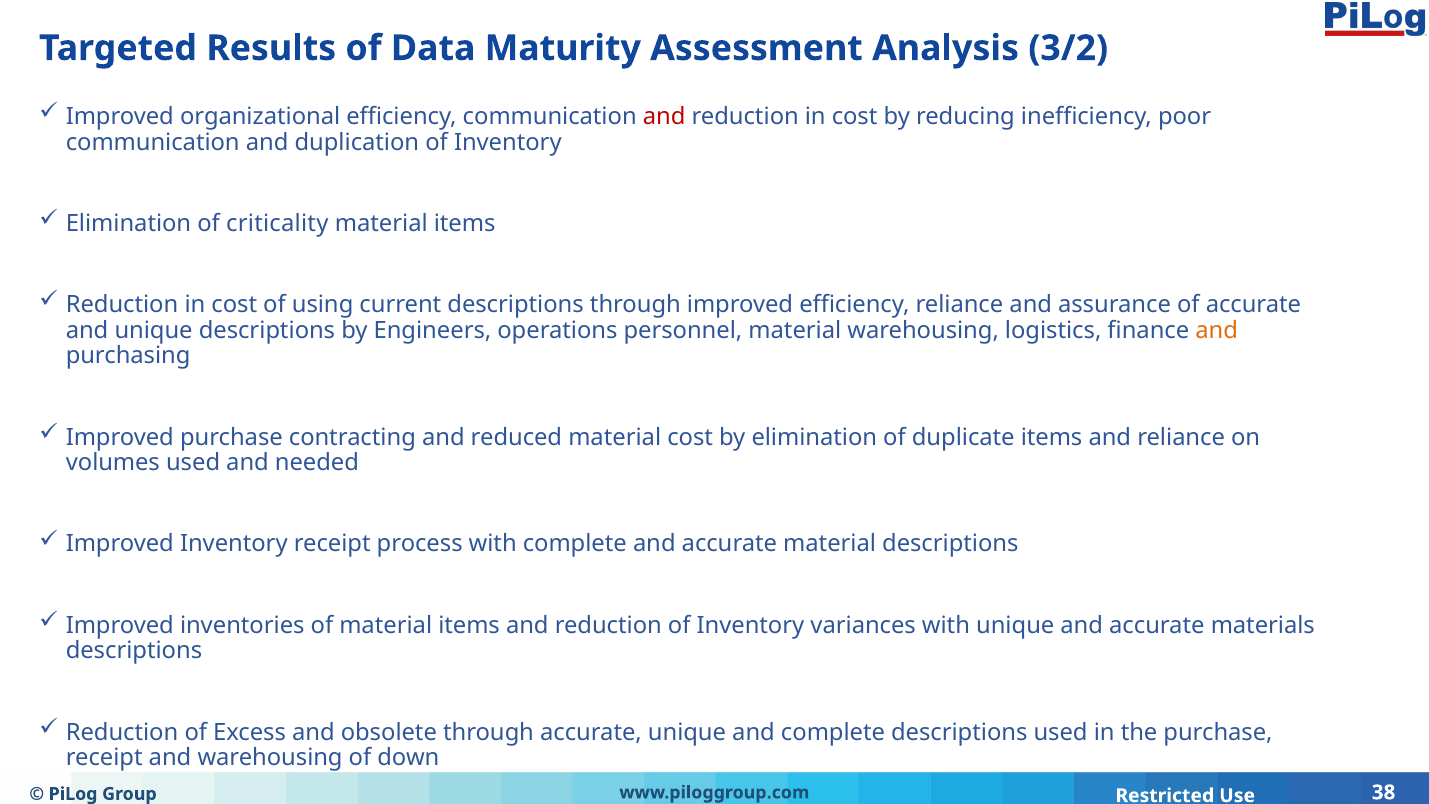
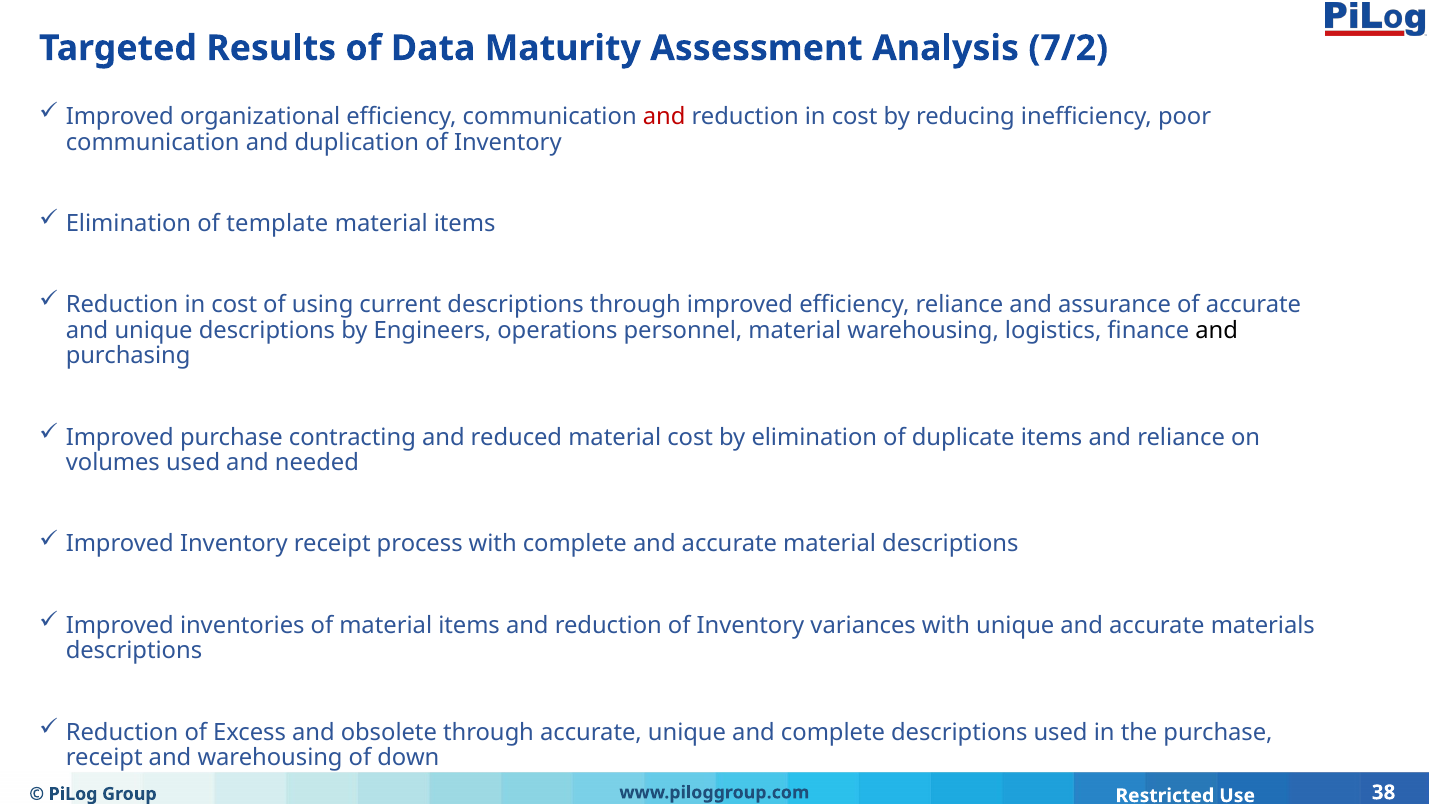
3/2: 3/2 -> 7/2
criticality: criticality -> template
and at (1217, 330) colour: orange -> black
